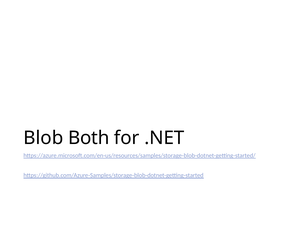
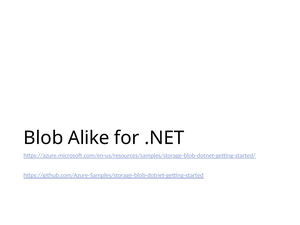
Both: Both -> Alike
